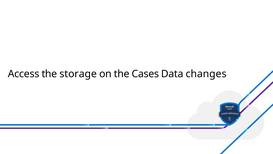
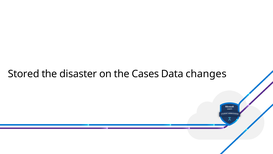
Access: Access -> Stored
storage: storage -> disaster
